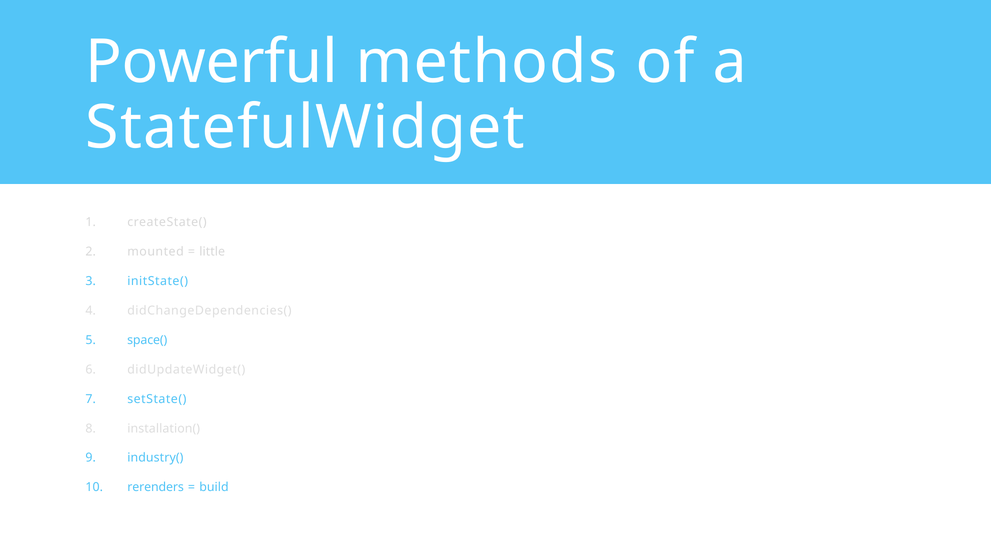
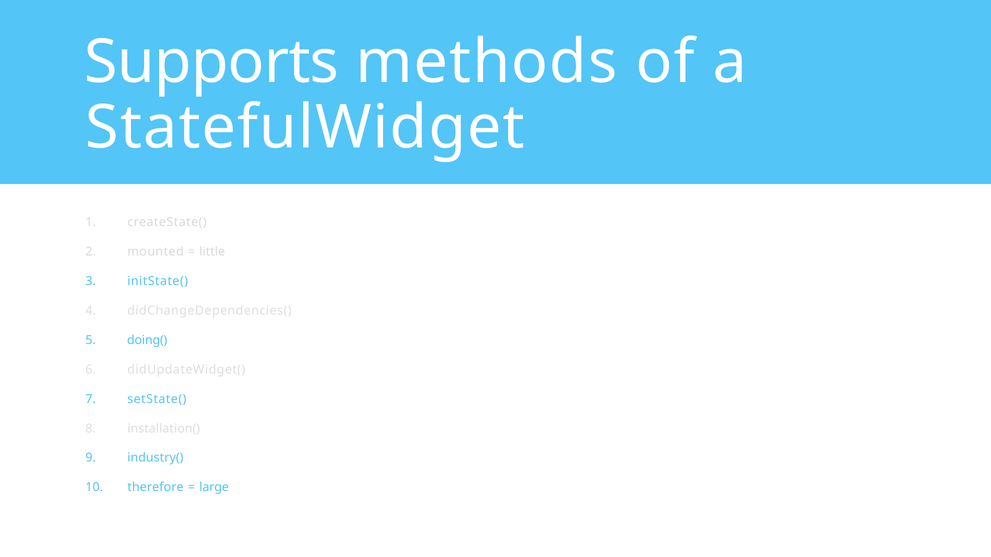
Powerful: Powerful -> Supports
space(: space( -> doing(
rerenders: rerenders -> therefore
build: build -> large
